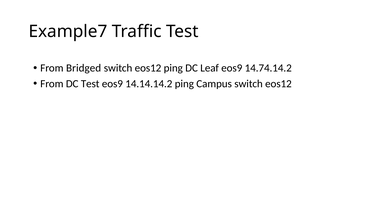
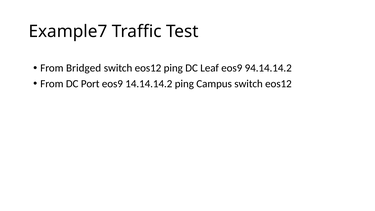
14.74.14.2: 14.74.14.2 -> 94.14.14.2
DC Test: Test -> Port
